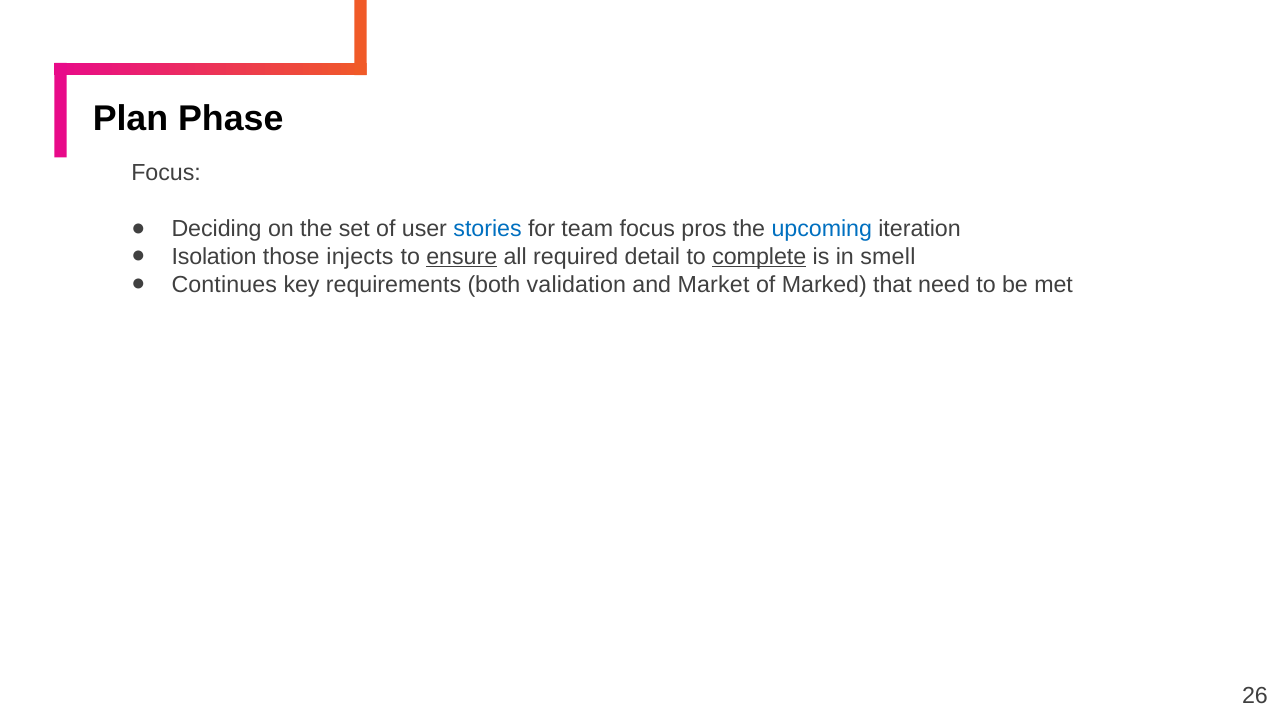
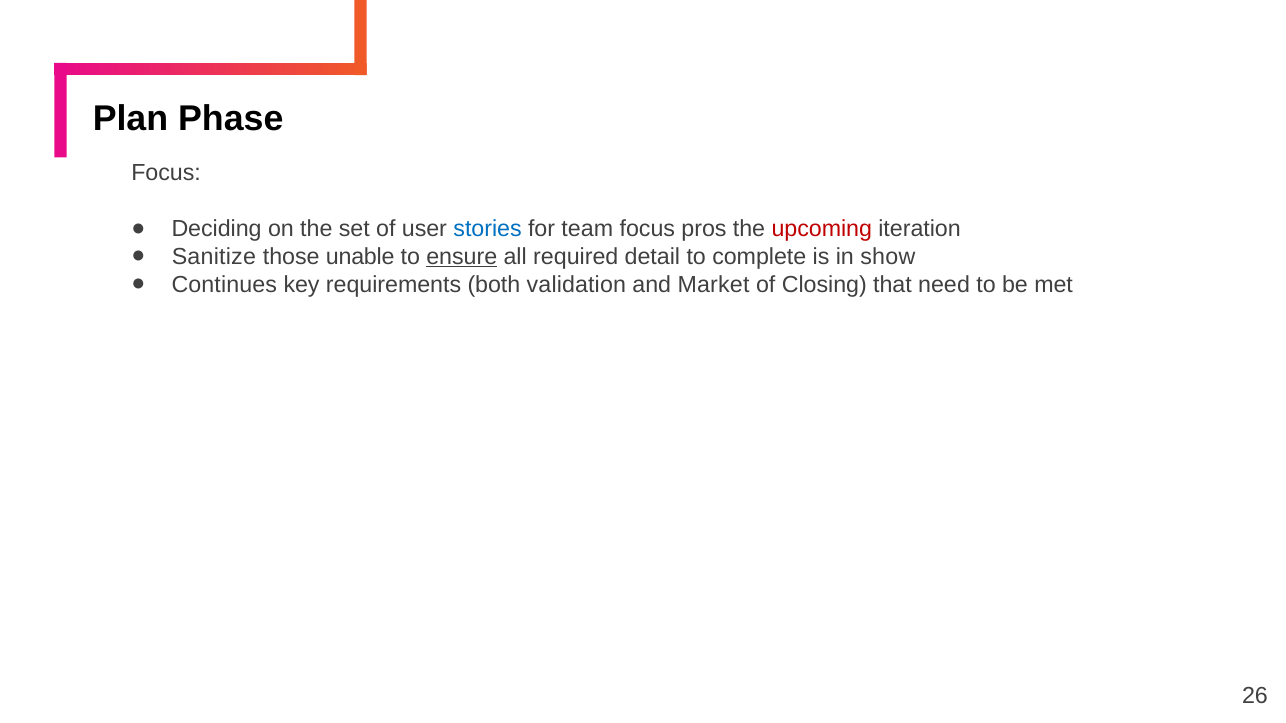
upcoming colour: blue -> red
Isolation: Isolation -> Sanitize
injects: injects -> unable
complete underline: present -> none
smell: smell -> show
Marked: Marked -> Closing
